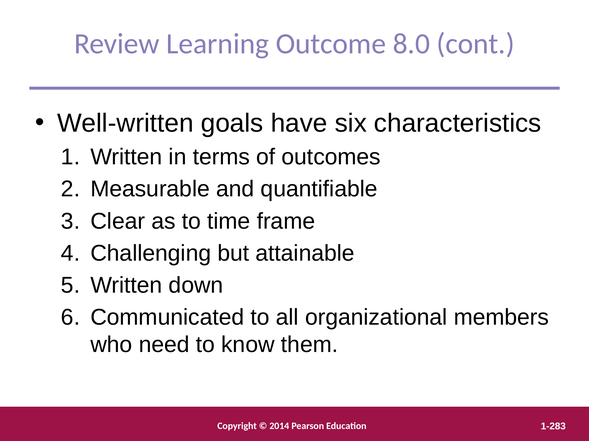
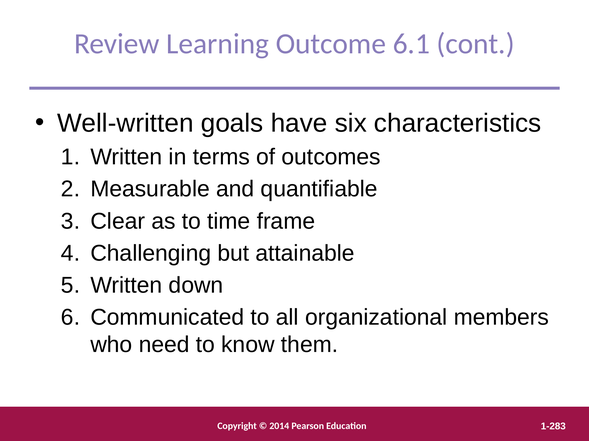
8.0: 8.0 -> 6.1
